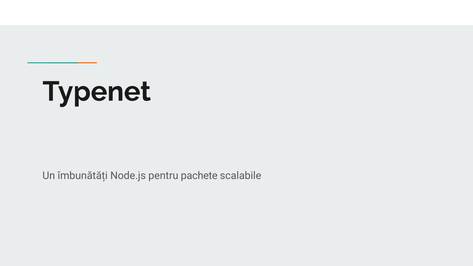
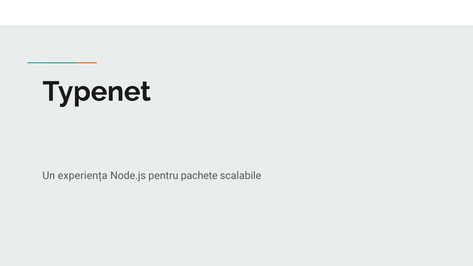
îmbunătăți: îmbunătăți -> experiența
